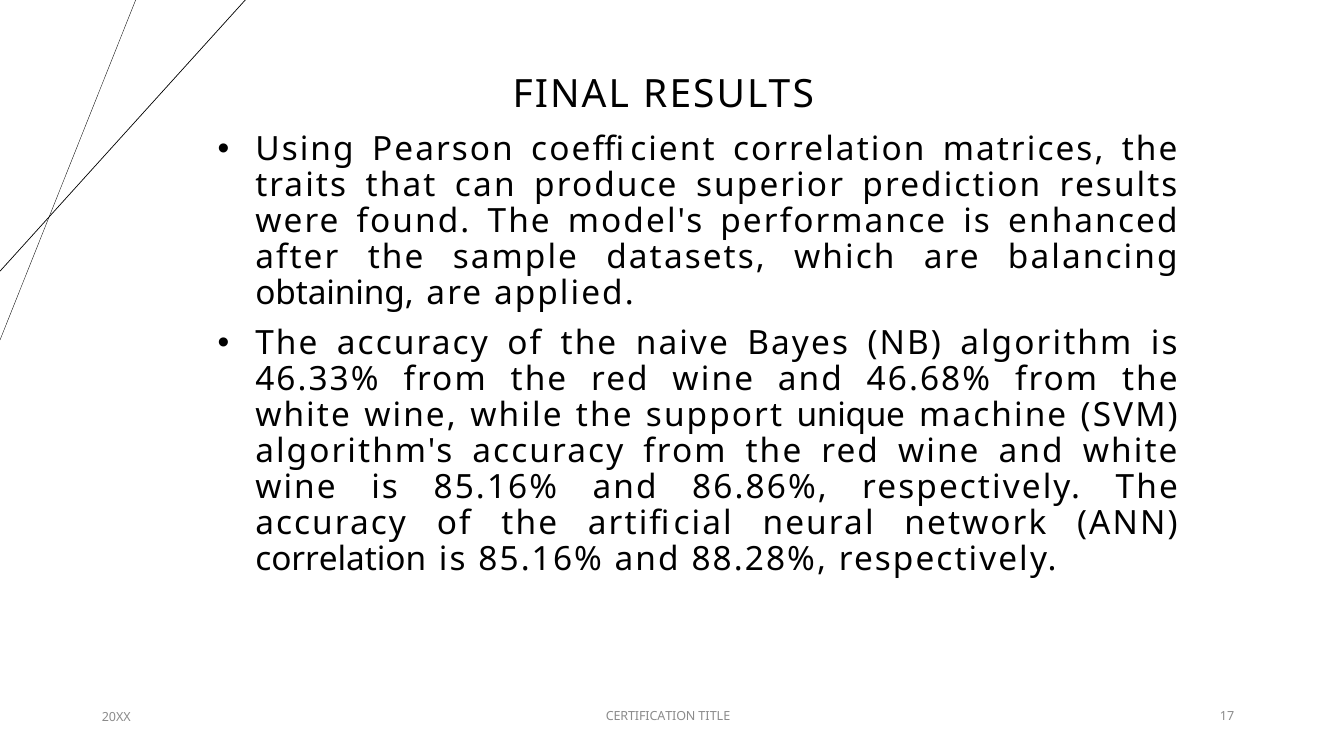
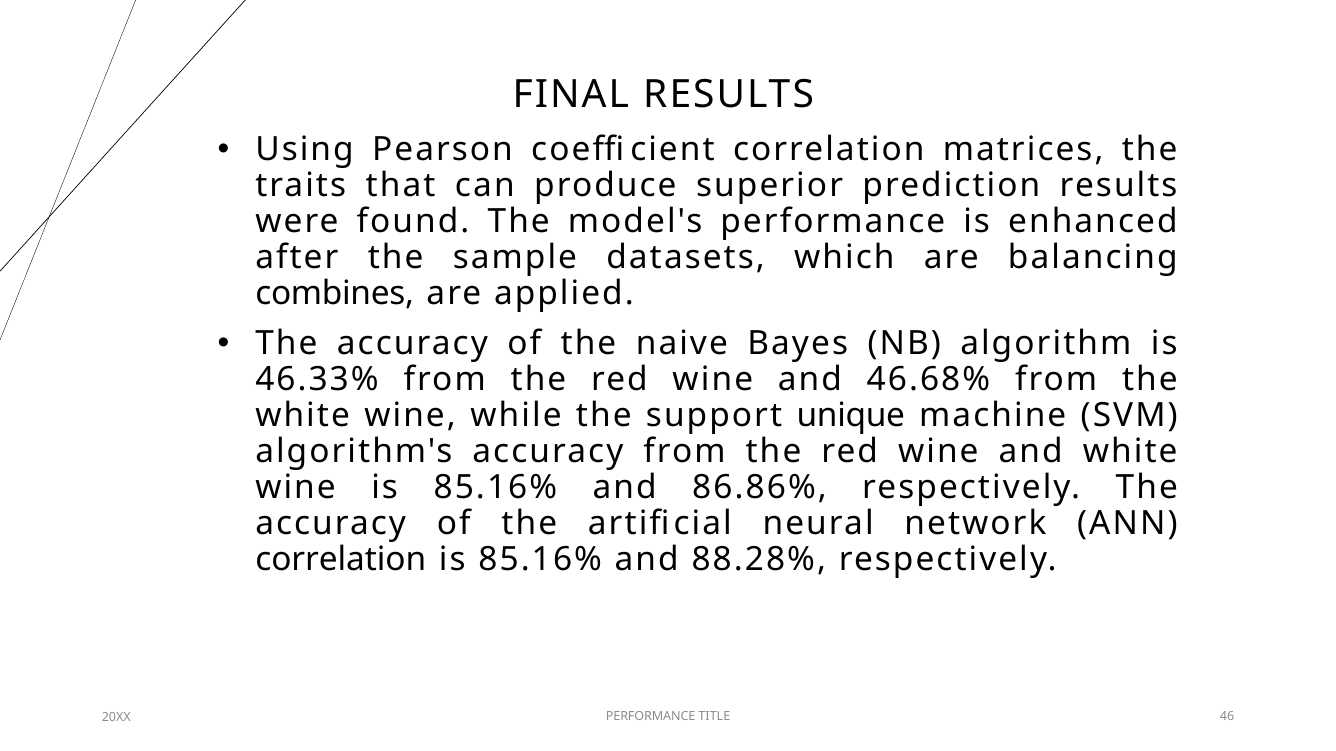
obtaining: obtaining -> combines
CERTIFICATION at (651, 716): CERTIFICATION -> PERFORMANCE
17: 17 -> 46
